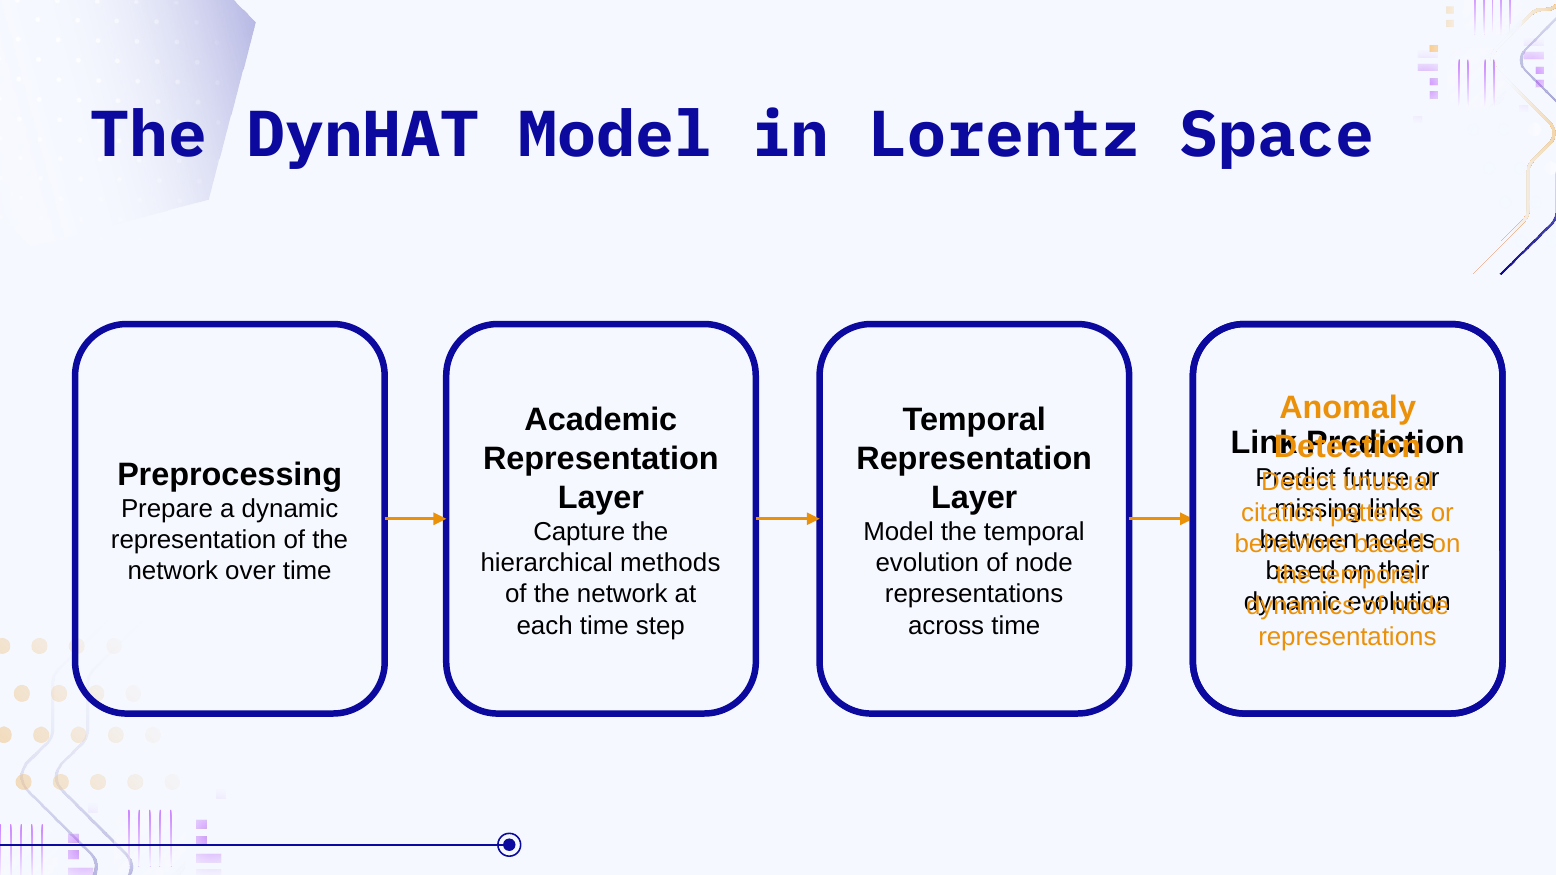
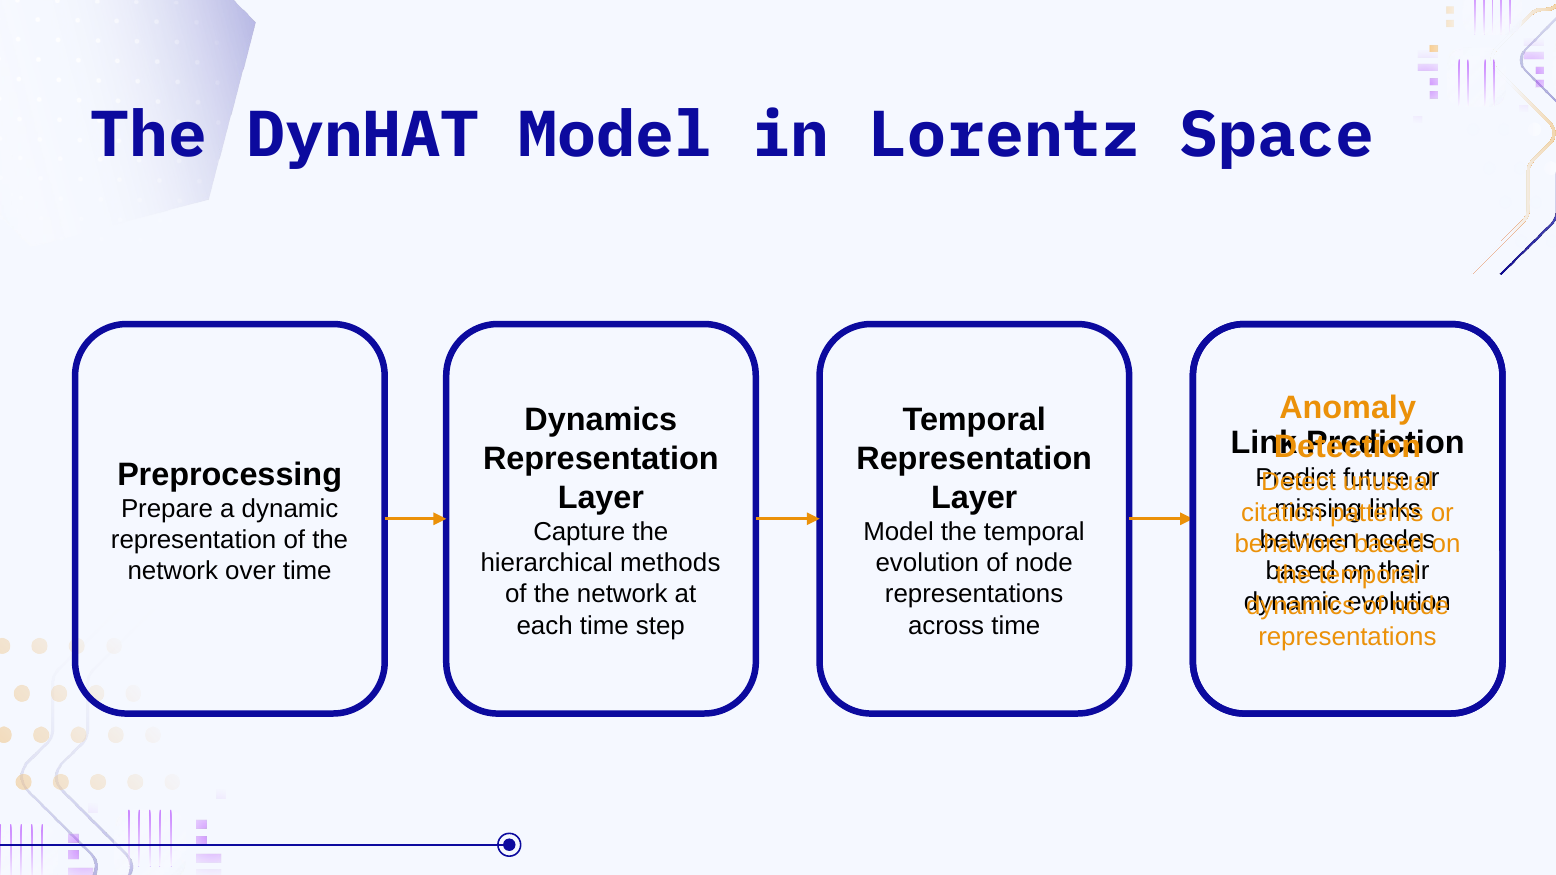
Academic at (601, 420): Academic -> Dynamics
